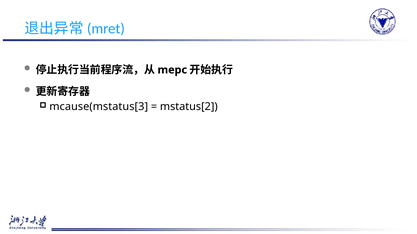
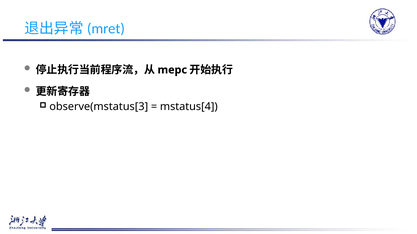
mcause(mstatus[3: mcause(mstatus[3 -> observe(mstatus[3
mstatus[2: mstatus[2 -> mstatus[4
